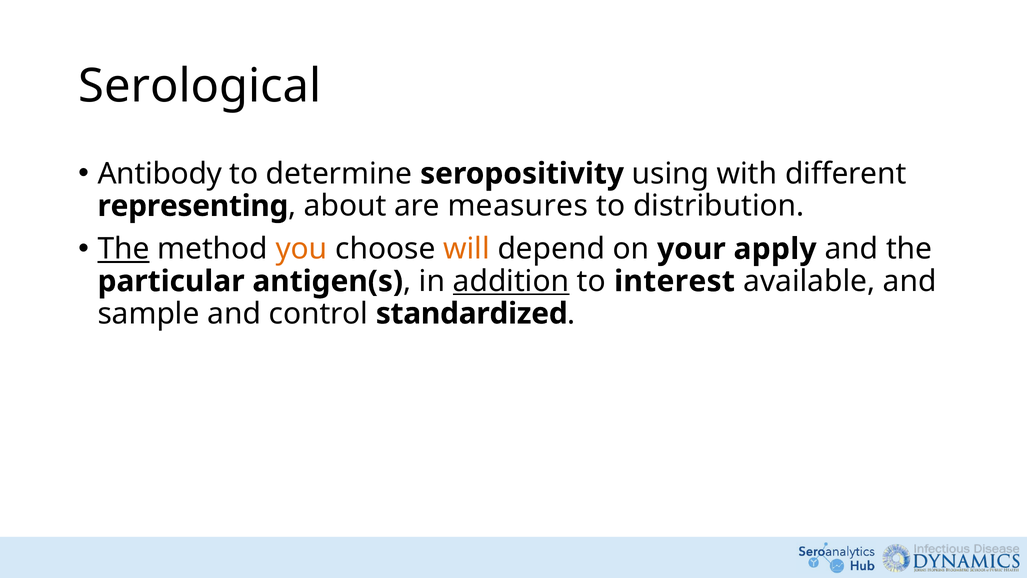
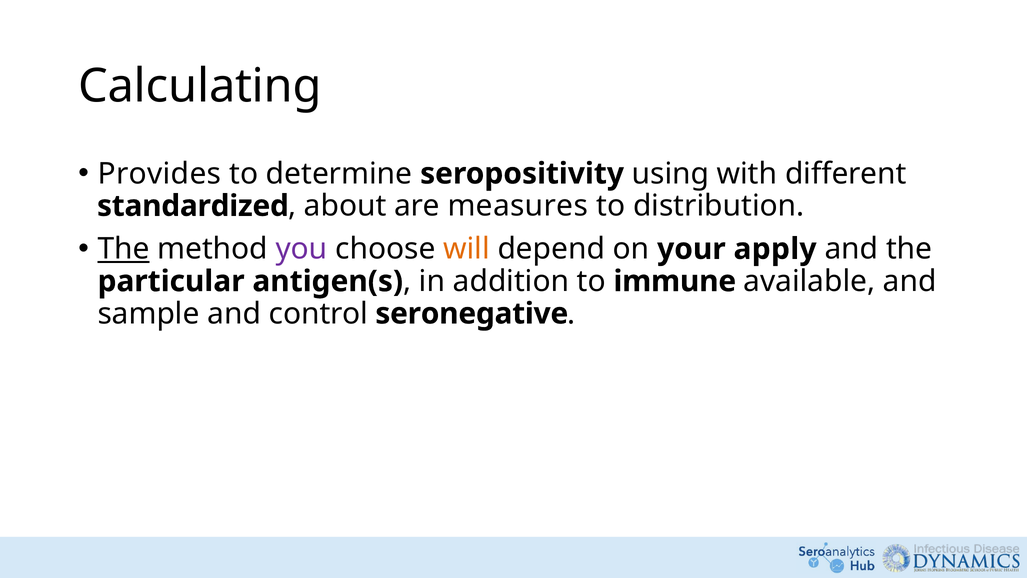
Serological: Serological -> Calculating
Antibody: Antibody -> Provides
representing: representing -> standardized
you colour: orange -> purple
addition underline: present -> none
interest: interest -> immune
standardized: standardized -> seronegative
